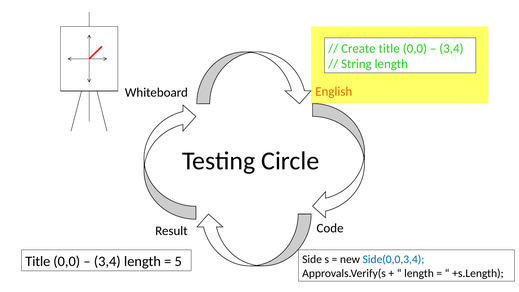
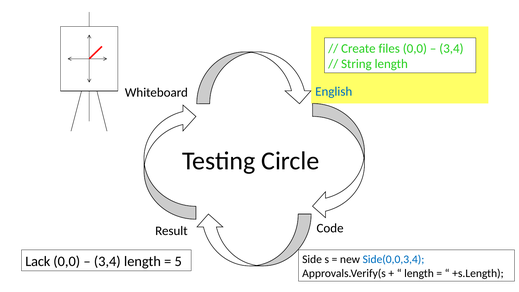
Create title: title -> files
English colour: orange -> blue
Title at (38, 261): Title -> Lack
